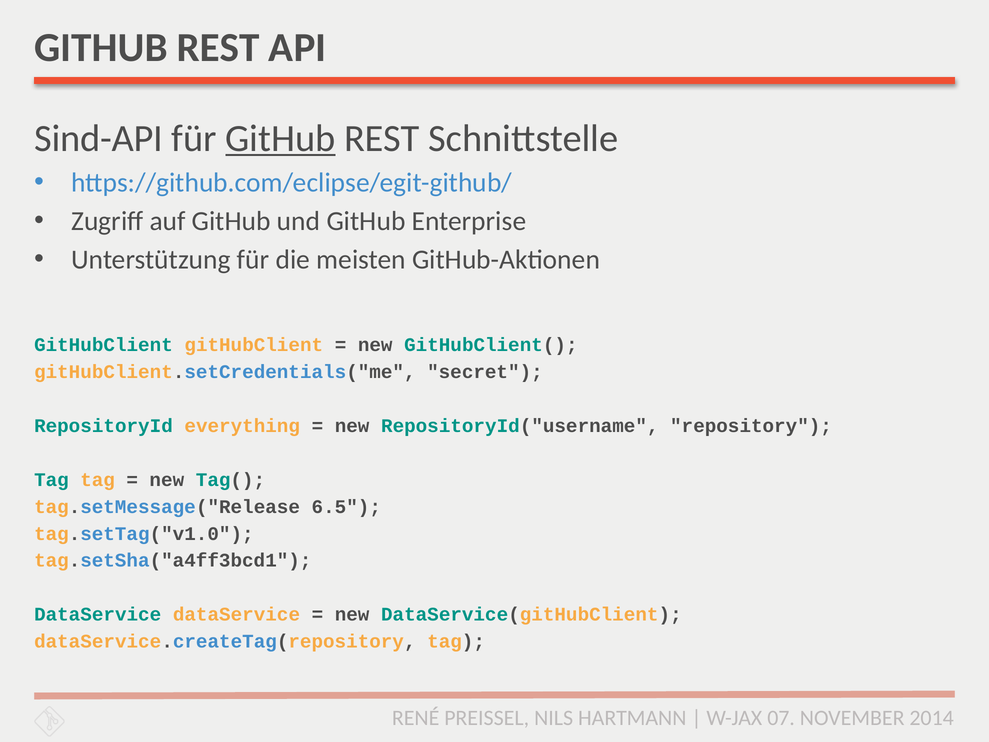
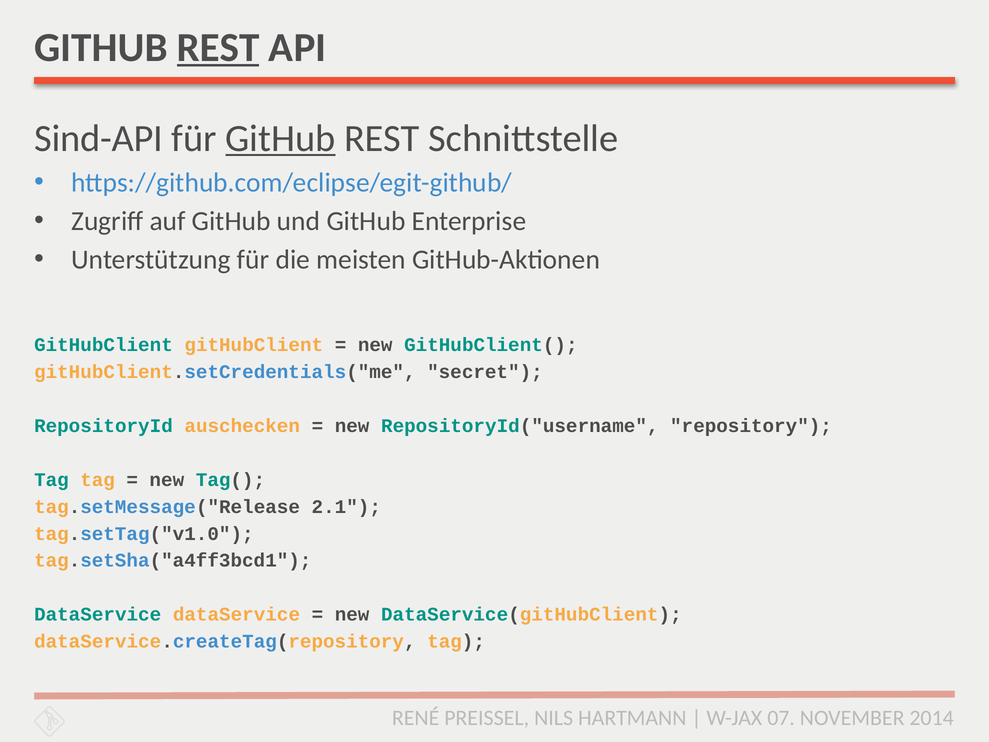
REST at (218, 48) underline: none -> present
everything: everything -> auschecken
6.5: 6.5 -> 2.1
